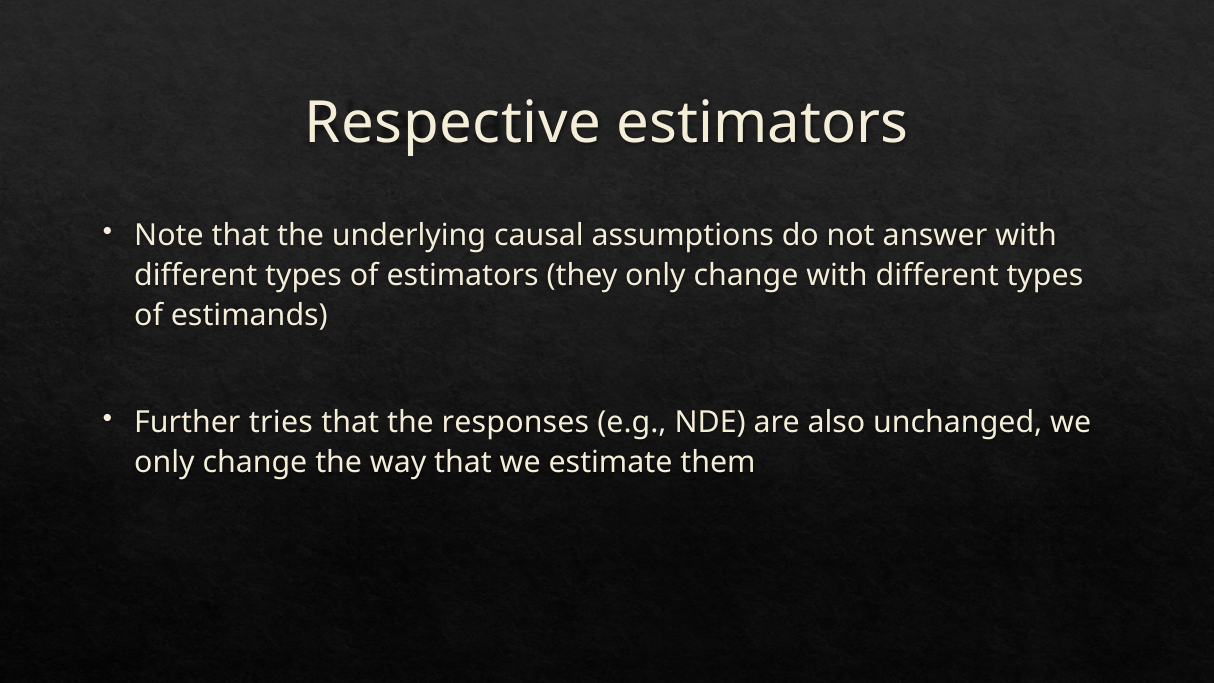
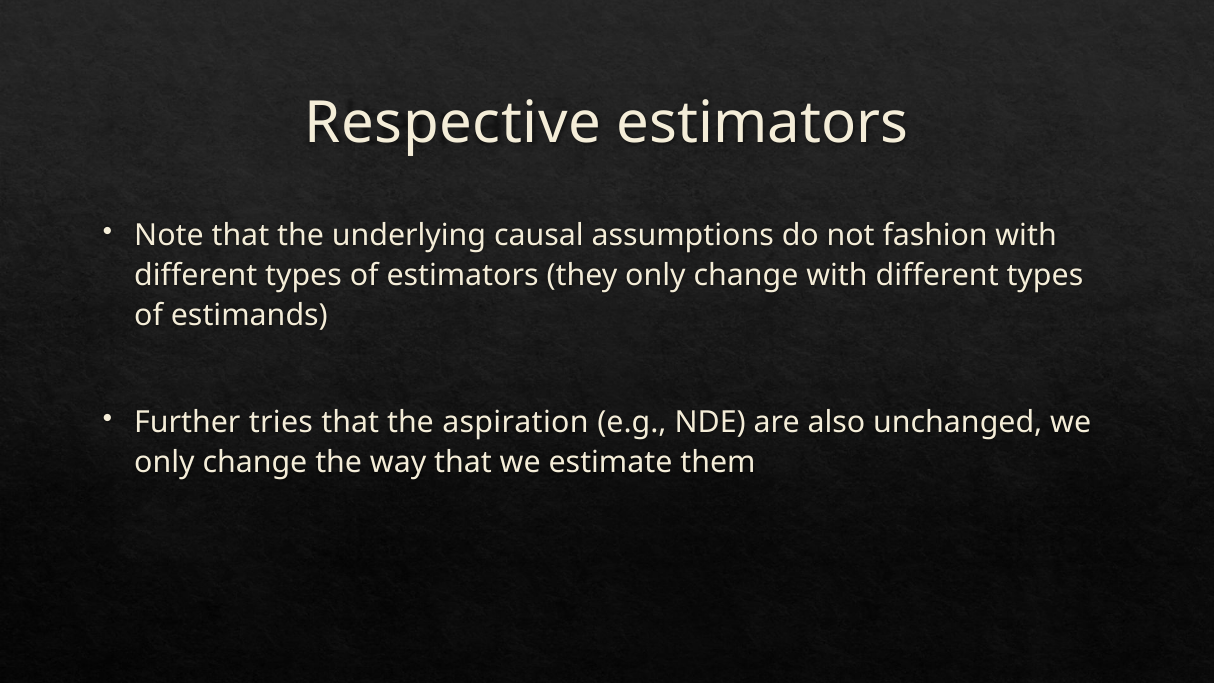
answer: answer -> fashion
responses: responses -> aspiration
